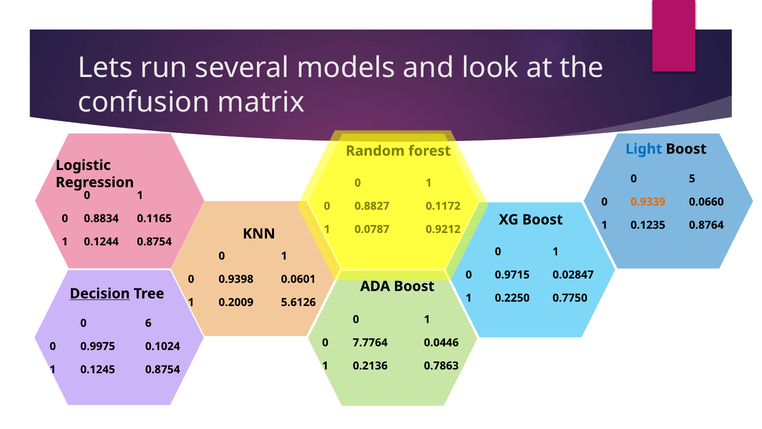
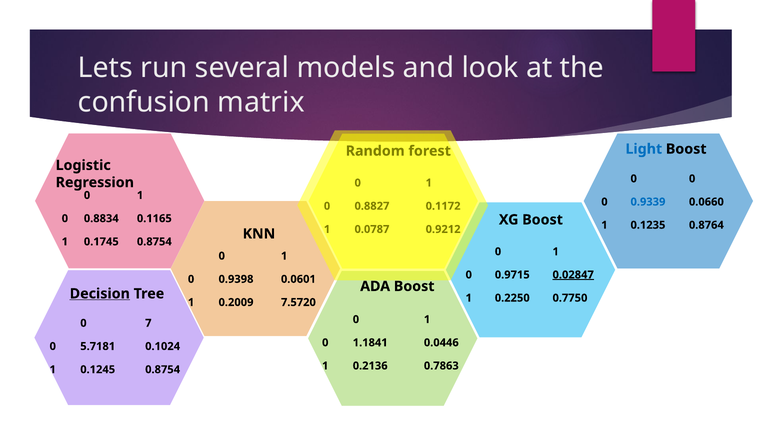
5 at (692, 179): 5 -> 0
0.9339 colour: orange -> blue
0.1244: 0.1244 -> 0.1745
0.02847 underline: none -> present
5.6126: 5.6126 -> 7.5720
6: 6 -> 7
7.7764: 7.7764 -> 1.1841
0.9975: 0.9975 -> 5.7181
